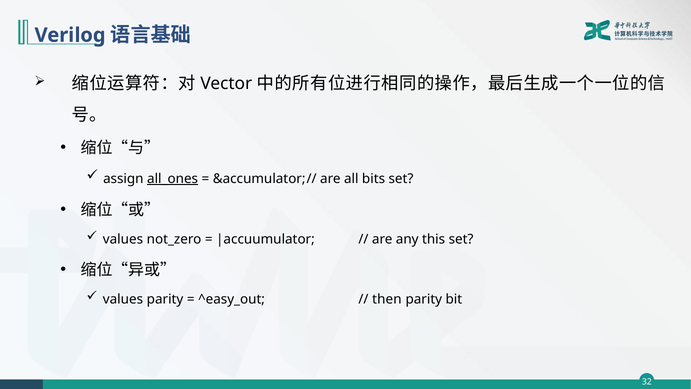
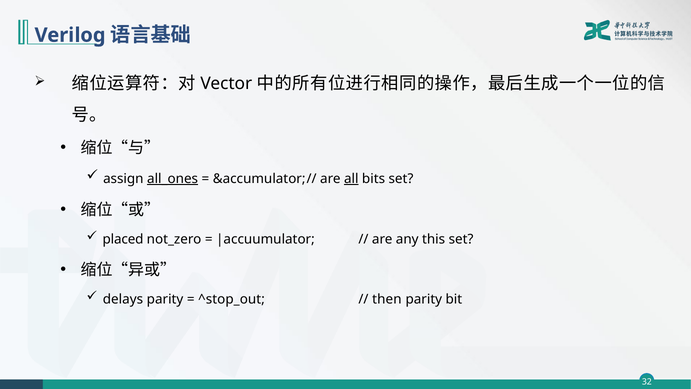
all underline: none -> present
values at (123, 239): values -> placed
values at (123, 299): values -> delays
^easy_out: ^easy_out -> ^stop_out
